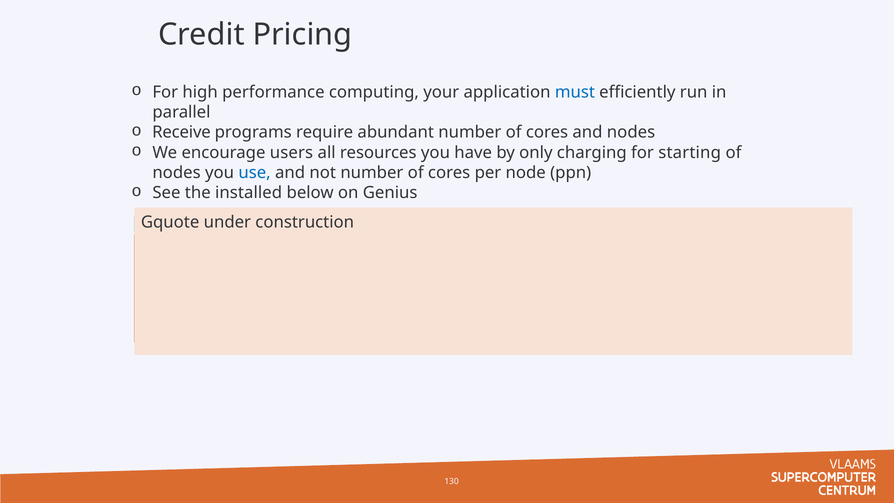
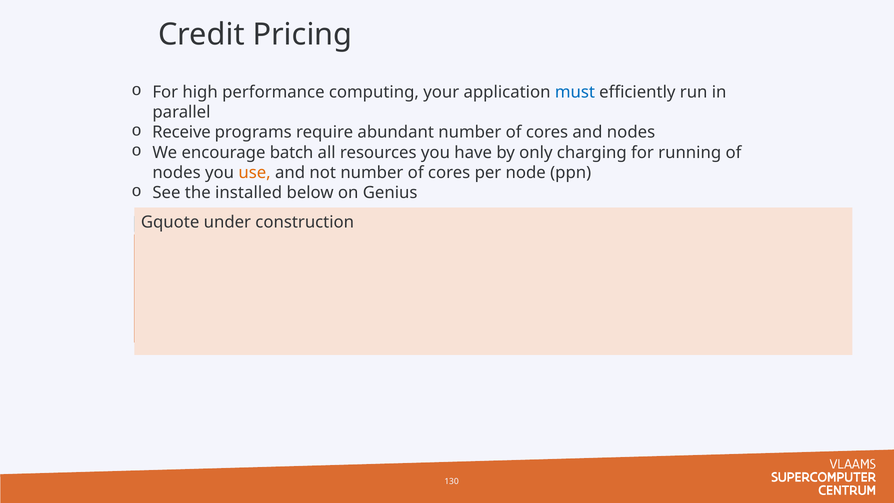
users: users -> batch
starting: starting -> running
use at (255, 173) colour: blue -> orange
